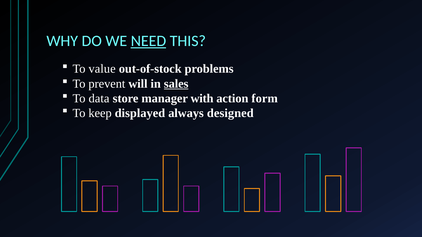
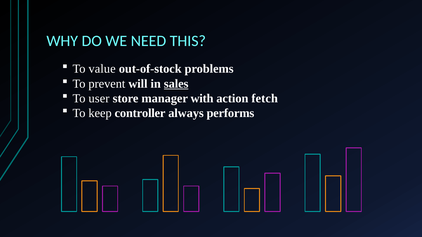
NEED underline: present -> none
data: data -> user
form: form -> fetch
displayed: displayed -> controller
designed: designed -> performs
